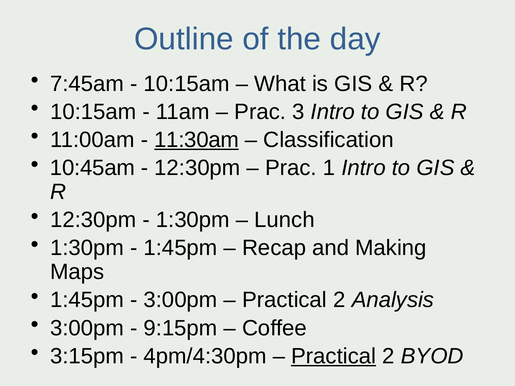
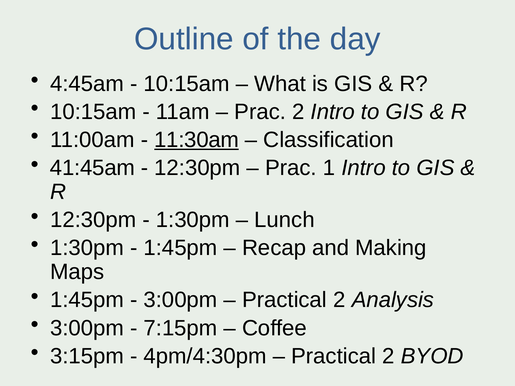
7:45am: 7:45am -> 4:45am
Prac 3: 3 -> 2
10:45am: 10:45am -> 41:45am
9:15pm: 9:15pm -> 7:15pm
Practical at (334, 356) underline: present -> none
